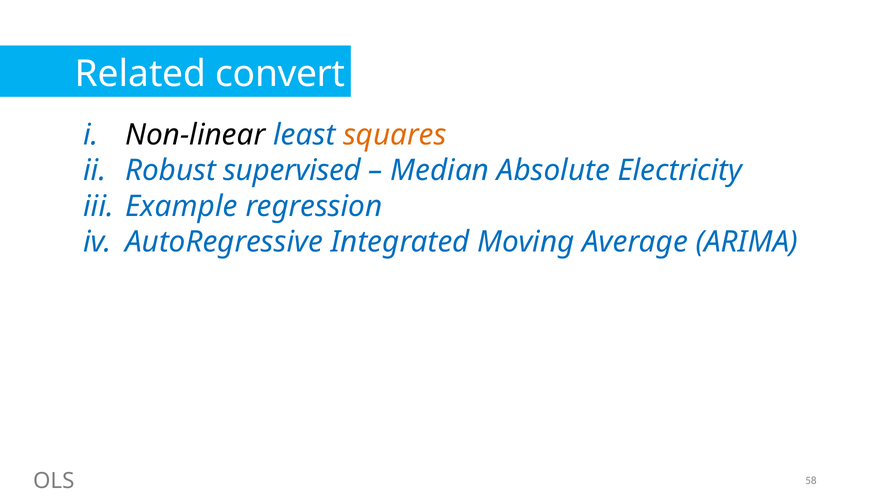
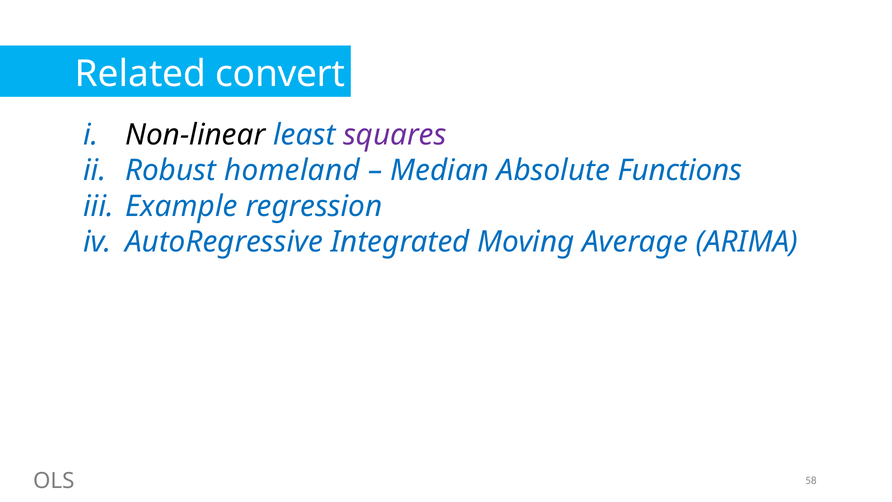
squares colour: orange -> purple
supervised: supervised -> homeland
Electricity: Electricity -> Functions
